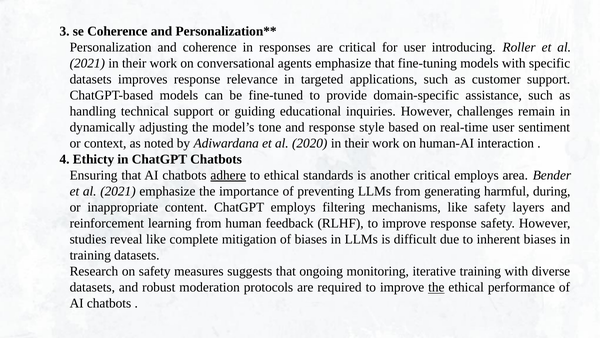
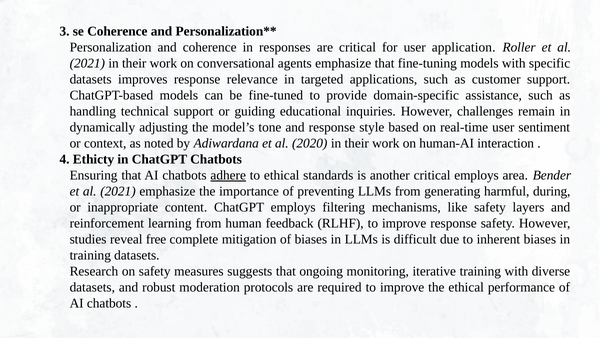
introducing: introducing -> application
reveal like: like -> free
the at (436, 287) underline: present -> none
